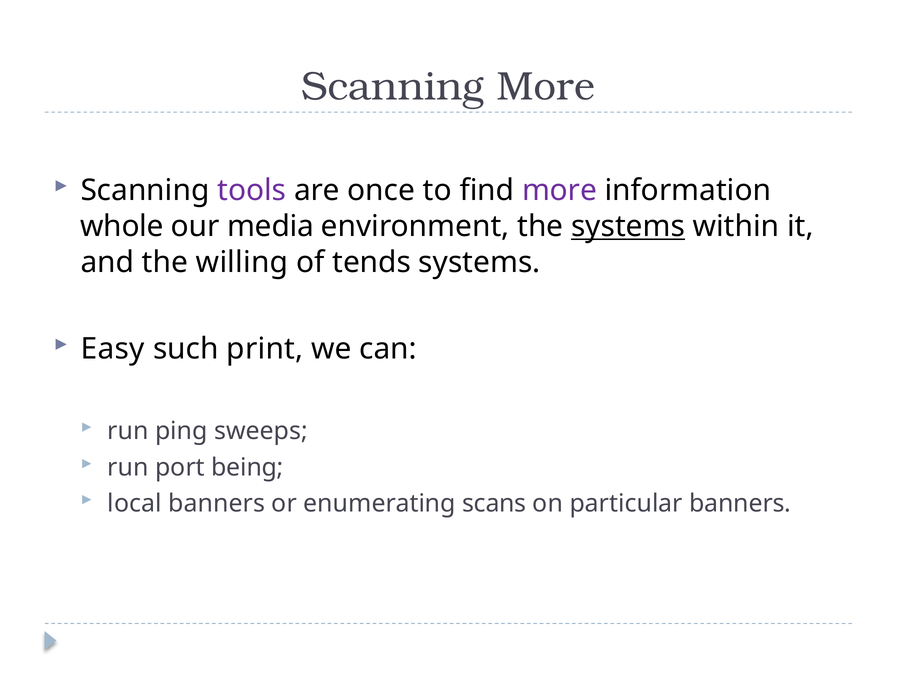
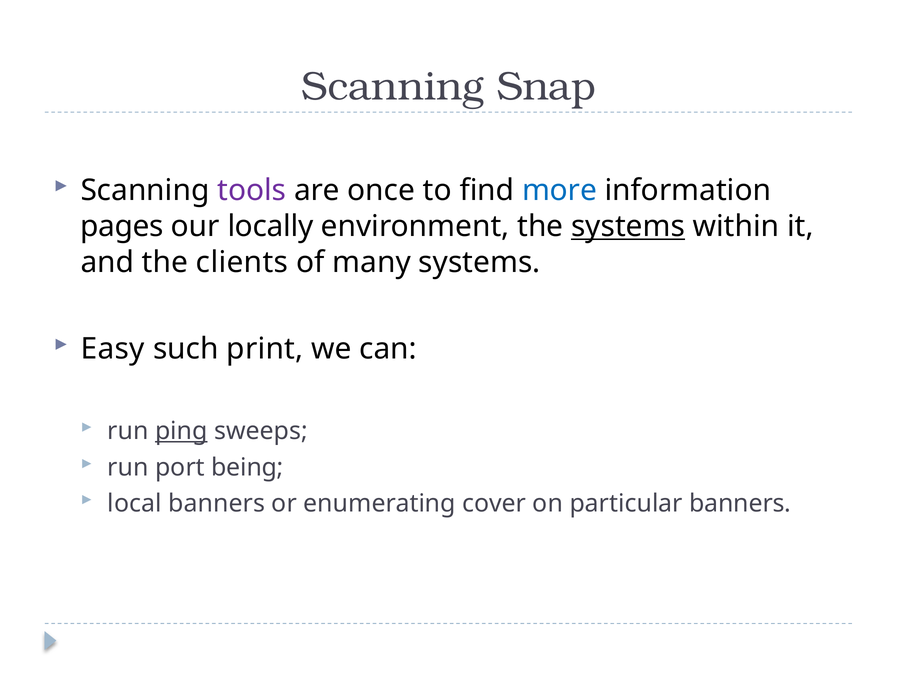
Scanning More: More -> Snap
more at (560, 190) colour: purple -> blue
whole: whole -> pages
media: media -> locally
willing: willing -> clients
tends: tends -> many
ping underline: none -> present
scans: scans -> cover
